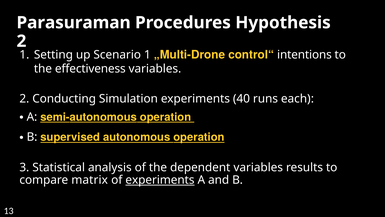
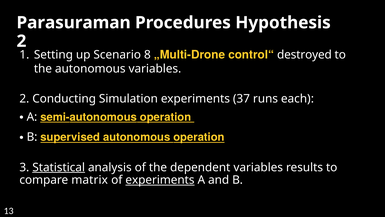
Scenario 1: 1 -> 8
intentions: intentions -> destroyed
the effectiveness: effectiveness -> autonomous
40: 40 -> 37
Statistical underline: none -> present
